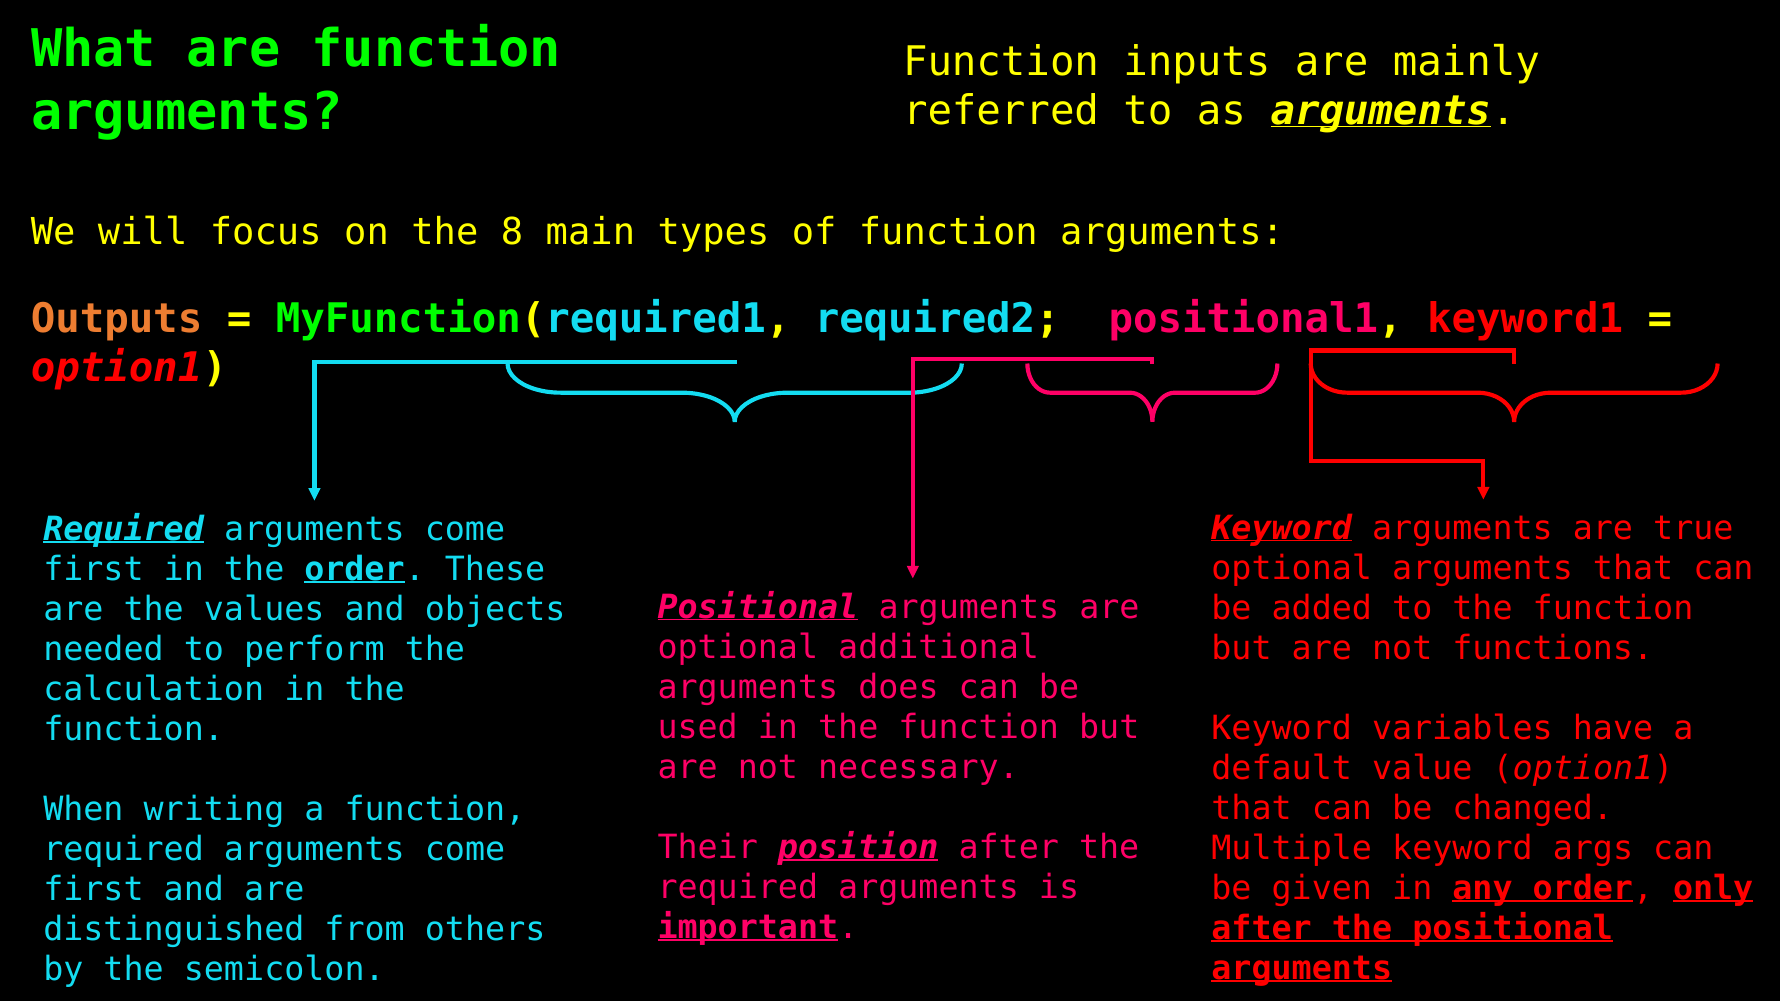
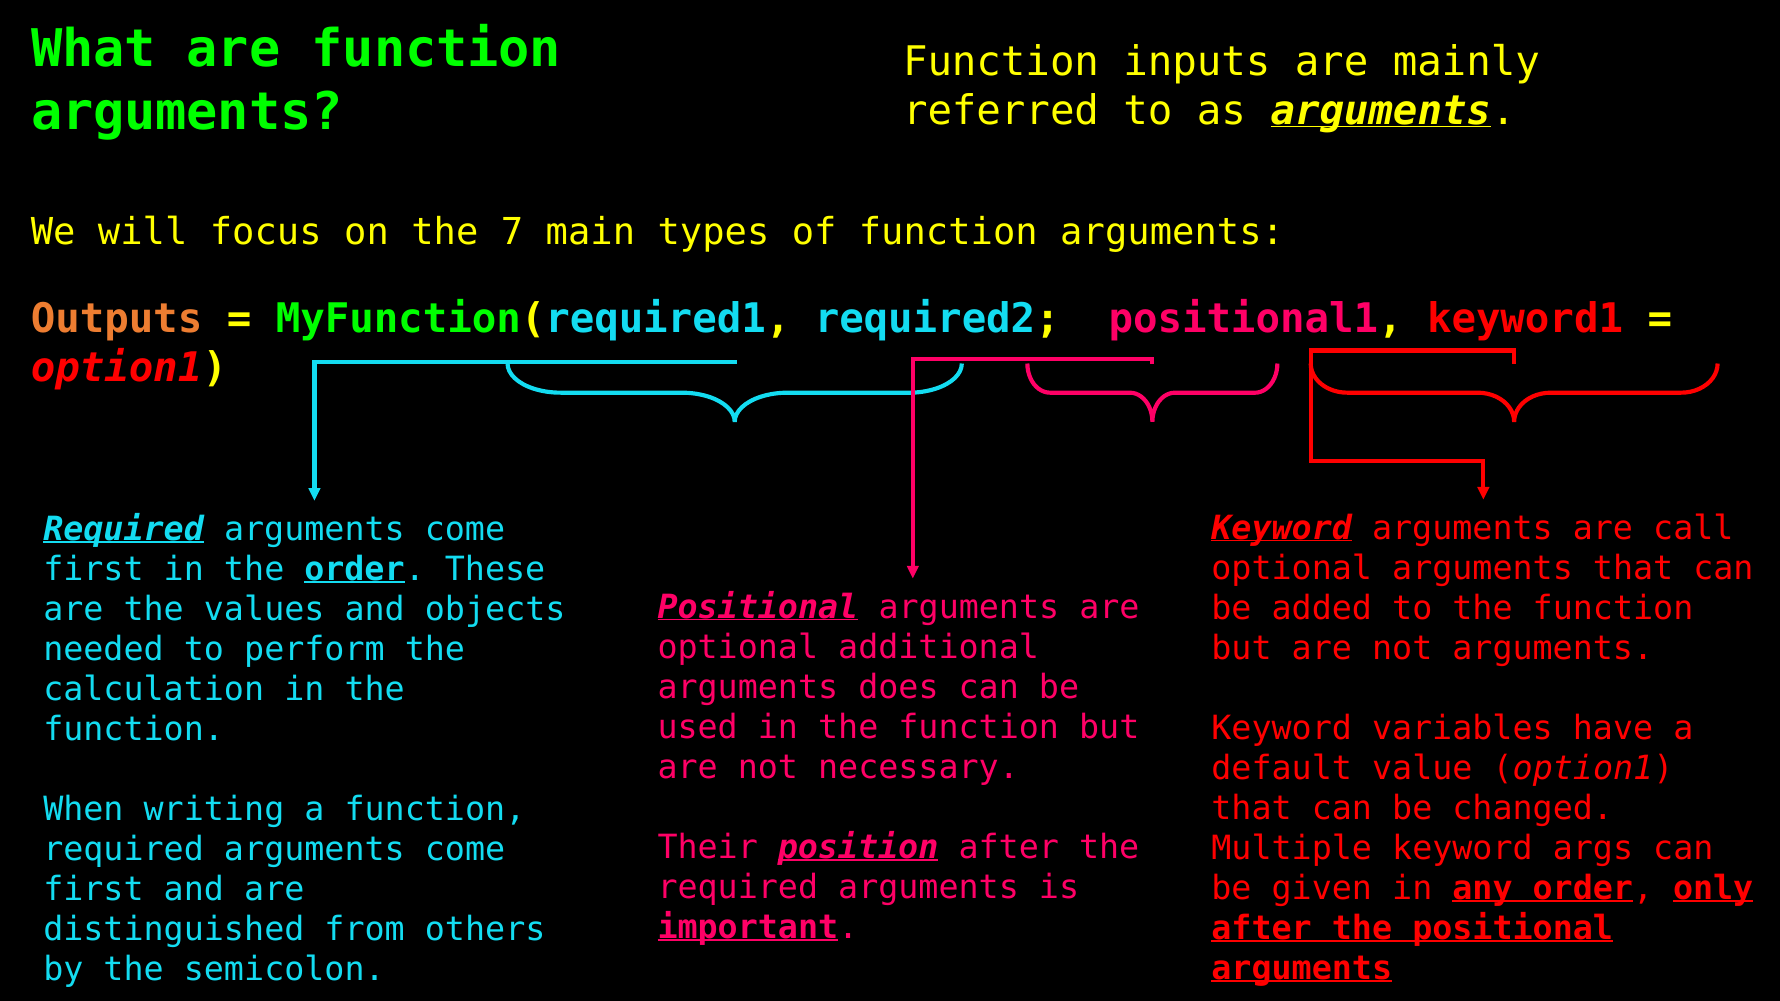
8: 8 -> 7
true: true -> call
not functions: functions -> arguments
